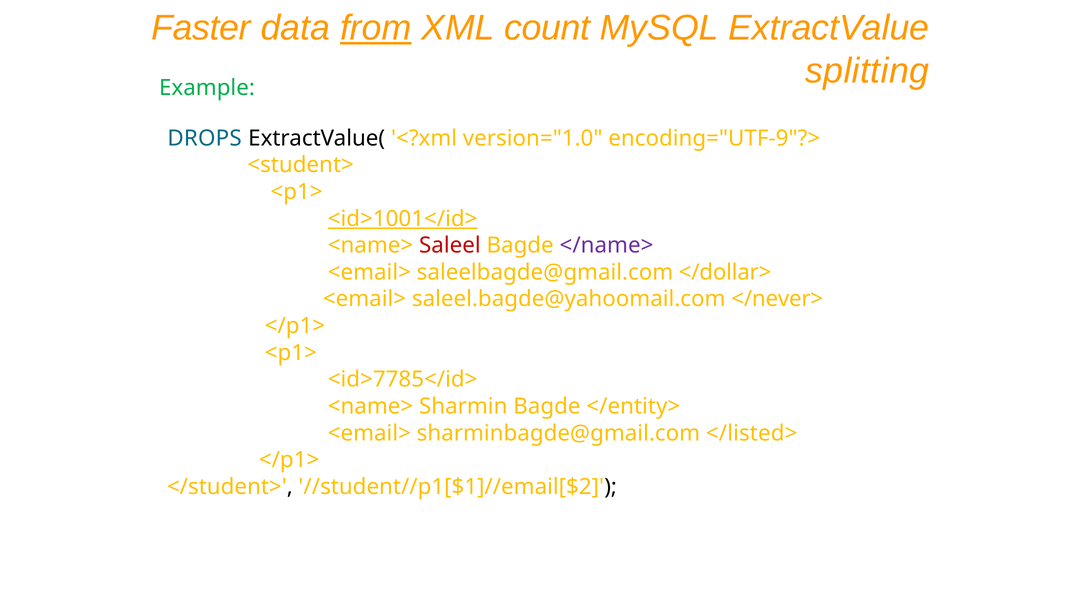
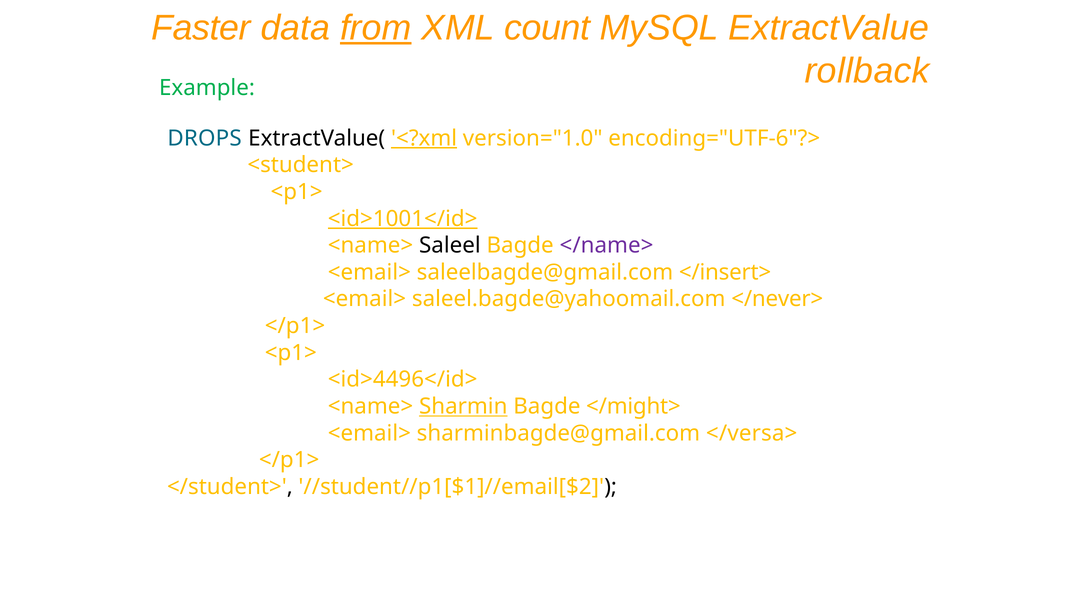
splitting: splitting -> rollback
<?xml underline: none -> present
encoding="UTF-9"?>: encoding="UTF-9"?> -> encoding="UTF-6"?>
Saleel colour: red -> black
</dollar>: </dollar> -> </insert>
<id>7785</id>: <id>7785</id> -> <id>4496</id>
Sharmin underline: none -> present
</entity>: </entity> -> </might>
</listed>: </listed> -> </versa>
